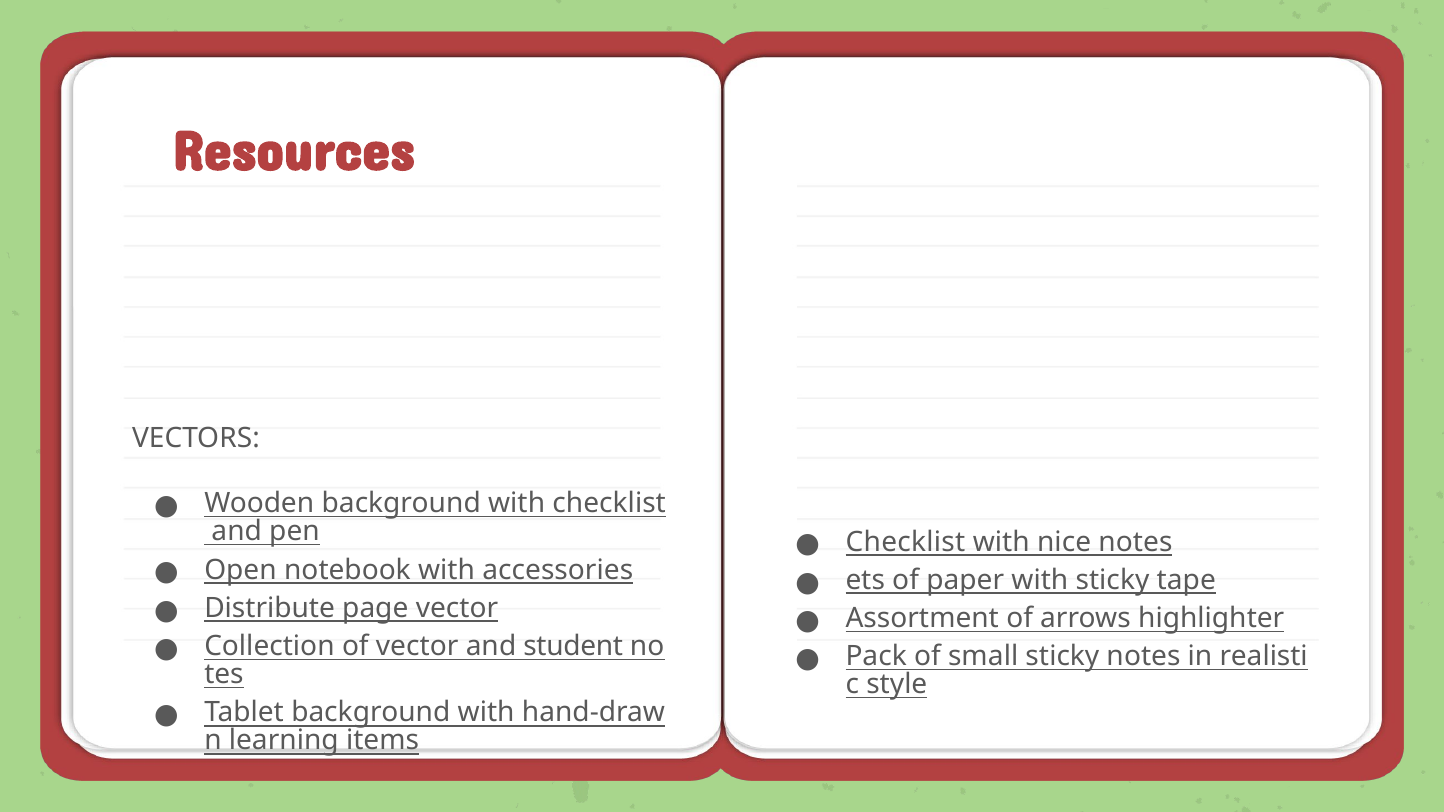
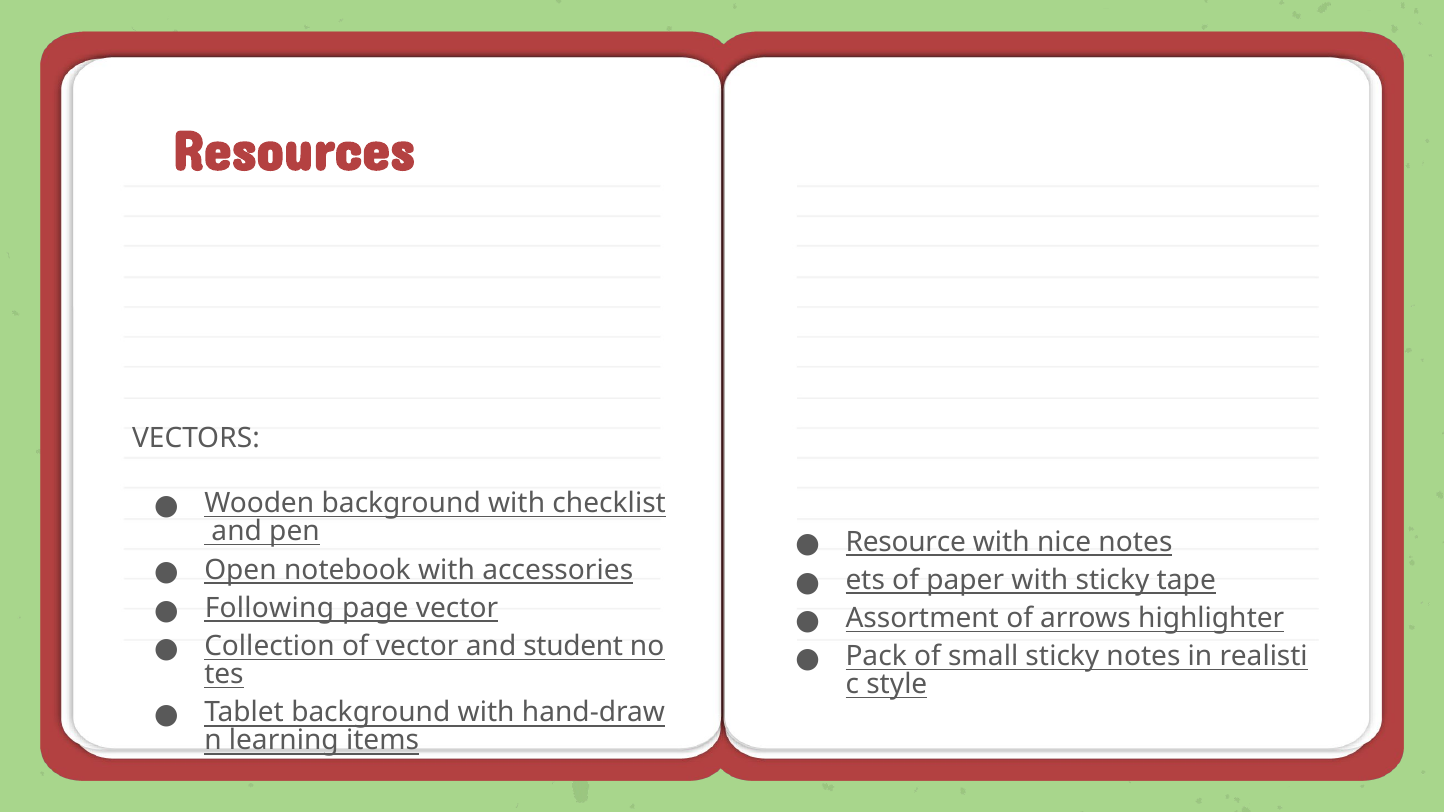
Checklist at (905, 542): Checklist -> Resource
Distribute: Distribute -> Following
